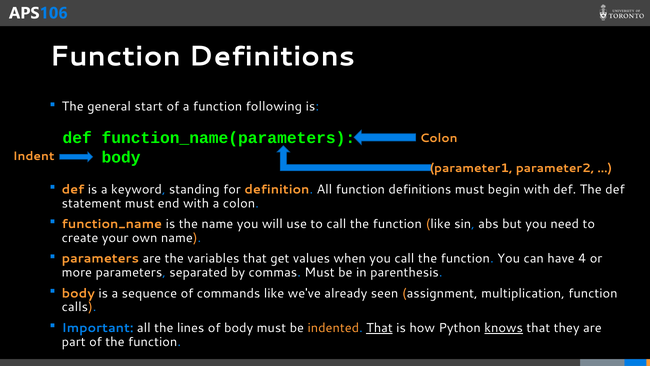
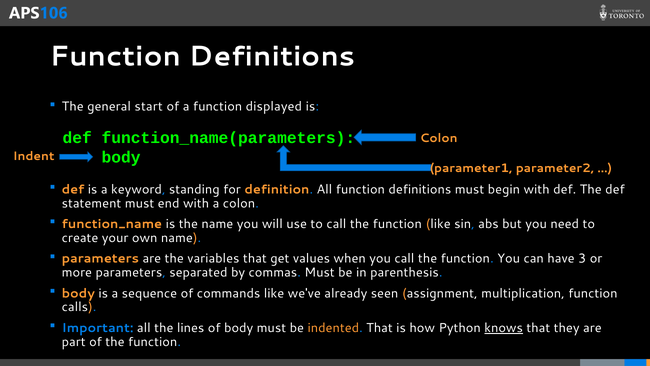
following: following -> displayed
4: 4 -> 3
That at (379, 328) underline: present -> none
